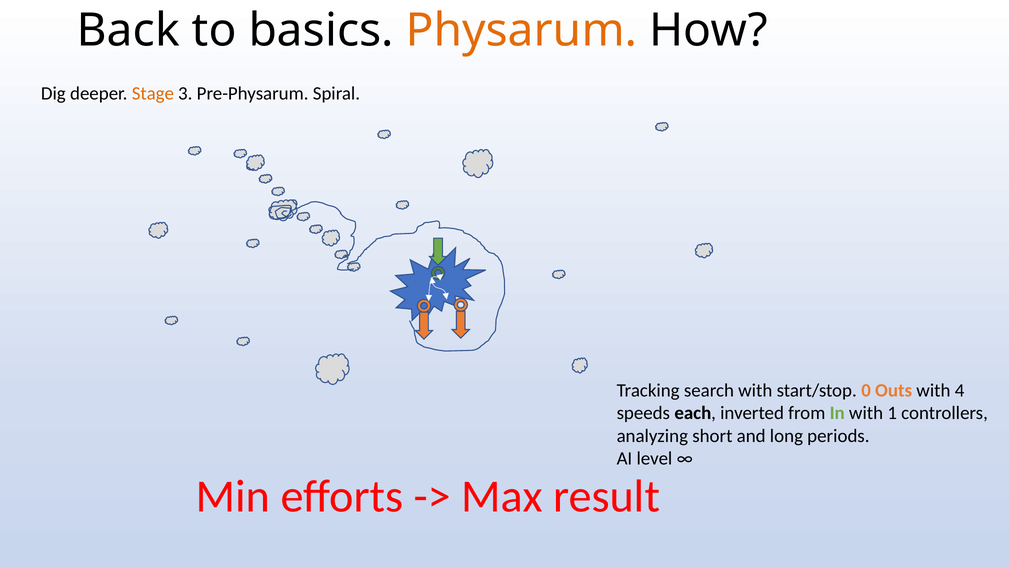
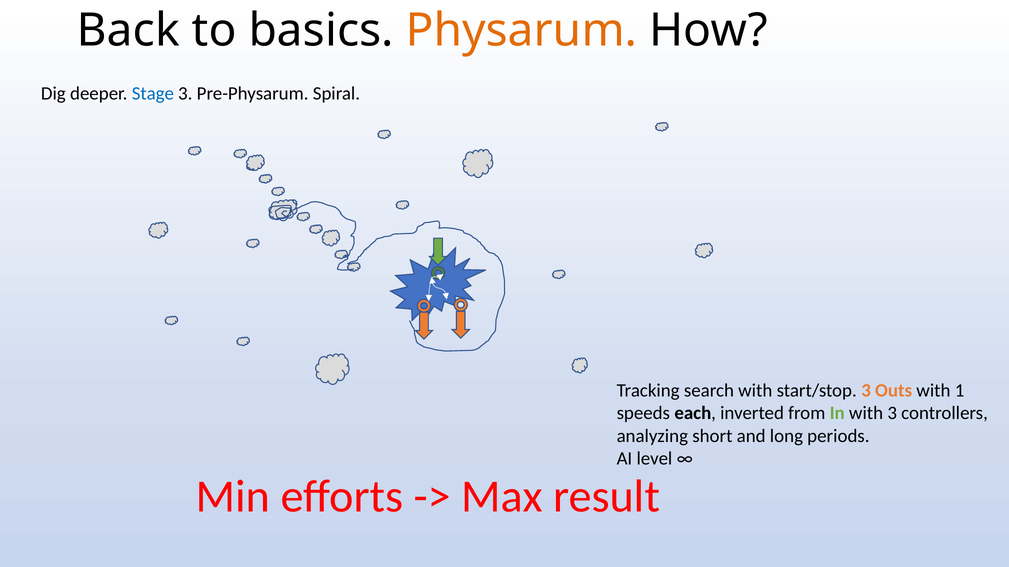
Stage colour: orange -> blue
start/stop 0: 0 -> 3
4: 4 -> 1
with 1: 1 -> 3
